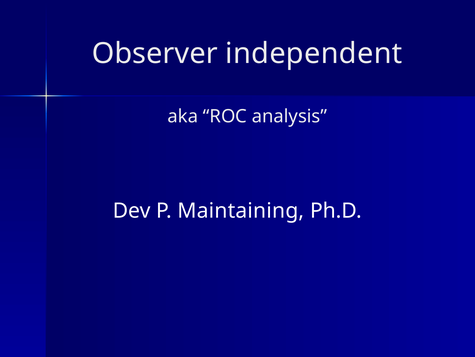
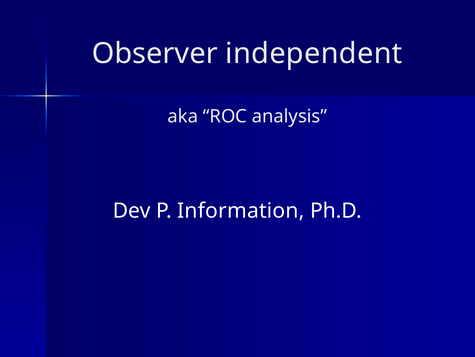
Maintaining: Maintaining -> Information
